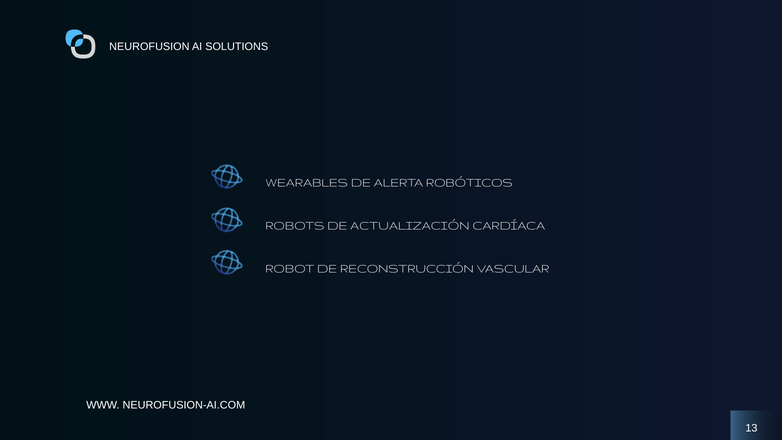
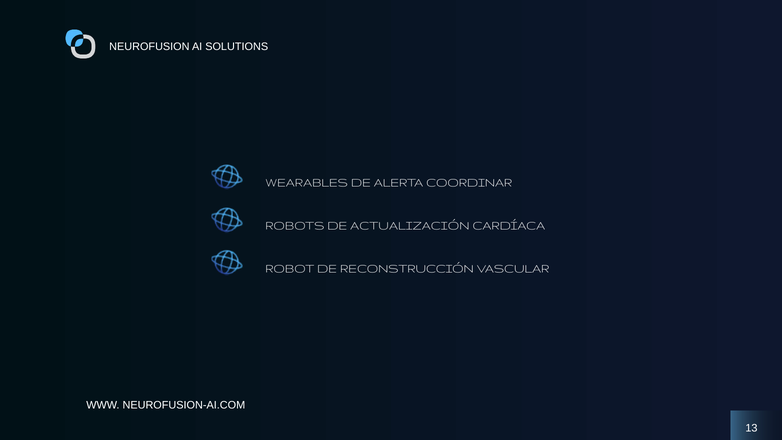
ROBÓTICOS: ROBÓTICOS -> COORDINAR
